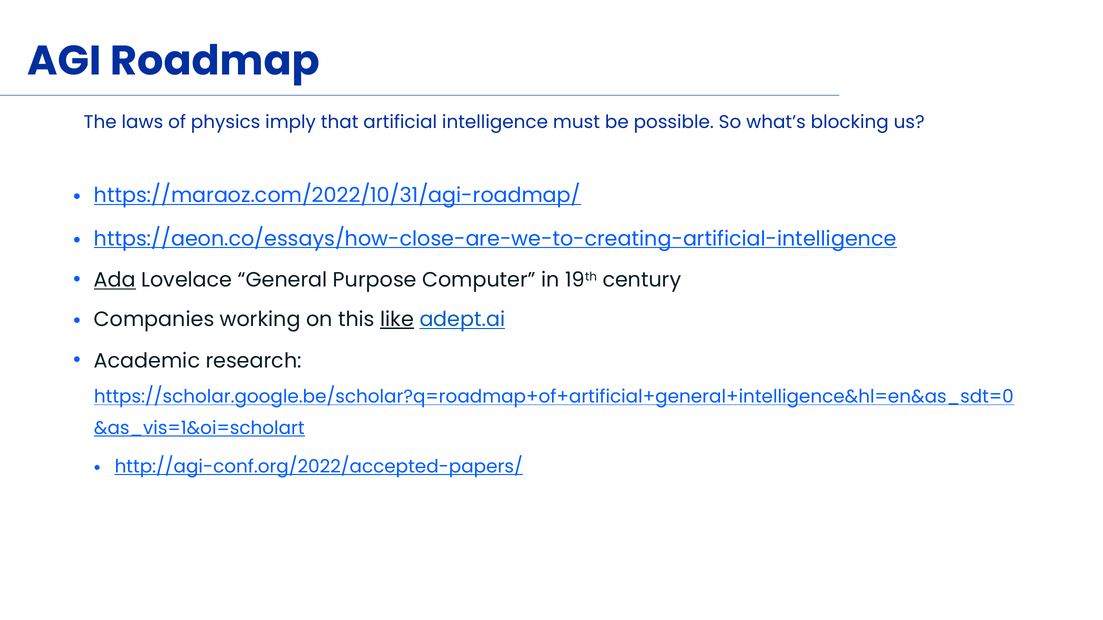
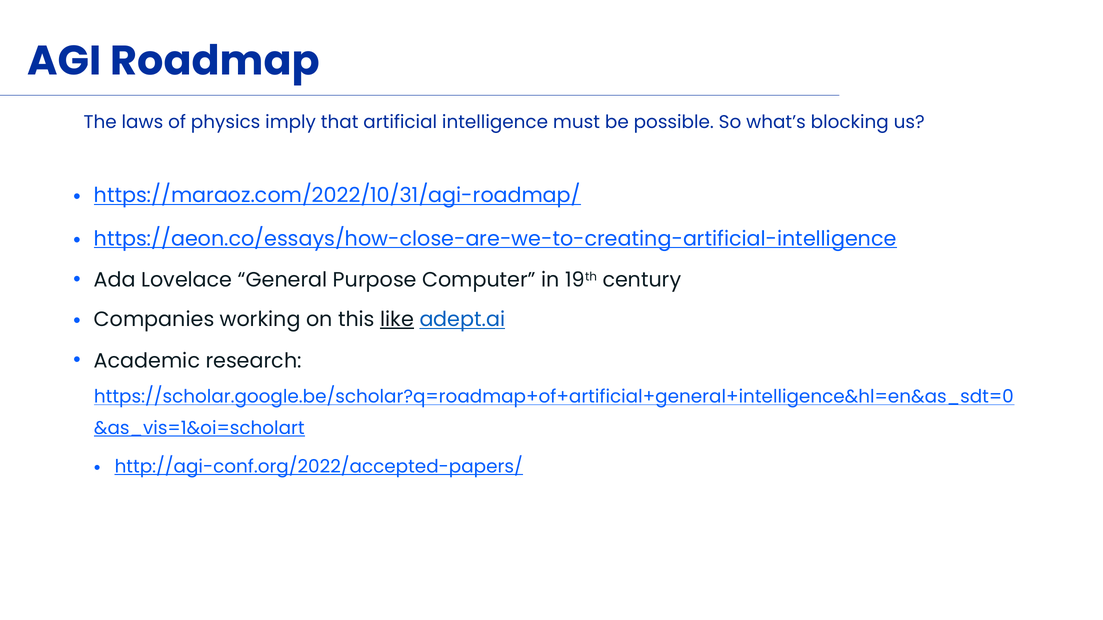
Ada underline: present -> none
